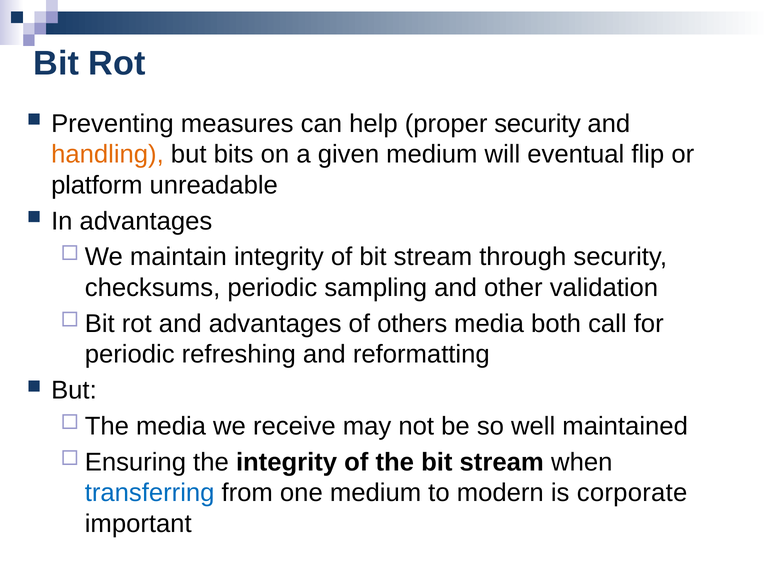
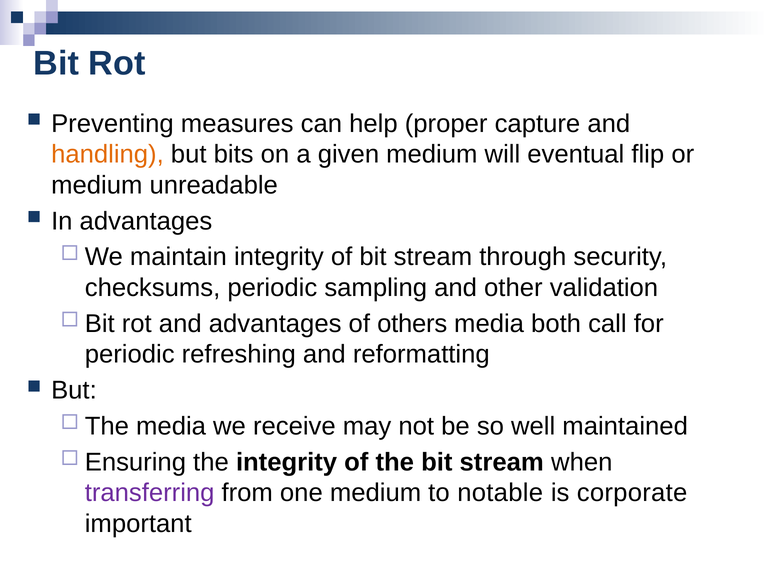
proper security: security -> capture
platform at (97, 185): platform -> medium
transferring colour: blue -> purple
modern: modern -> notable
